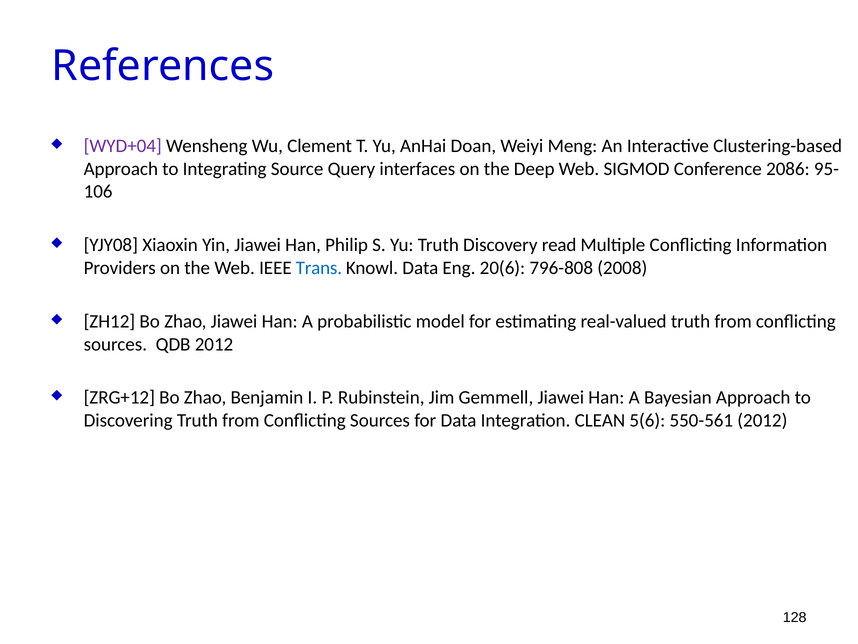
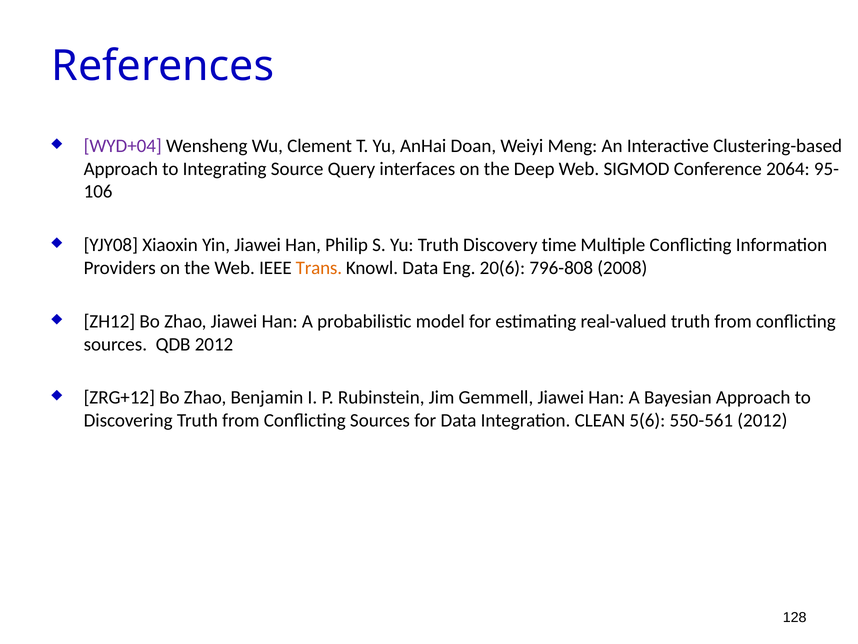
2086: 2086 -> 2064
read: read -> time
Trans colour: blue -> orange
